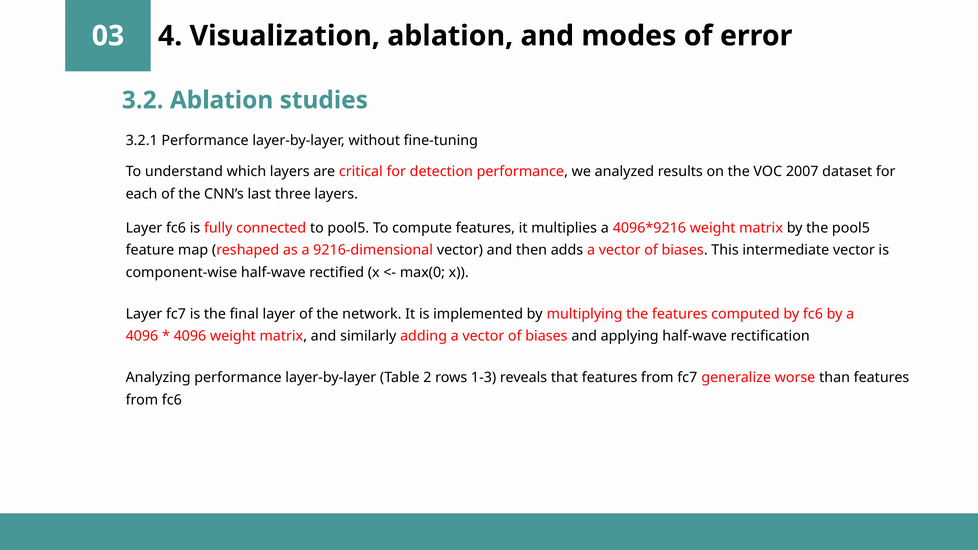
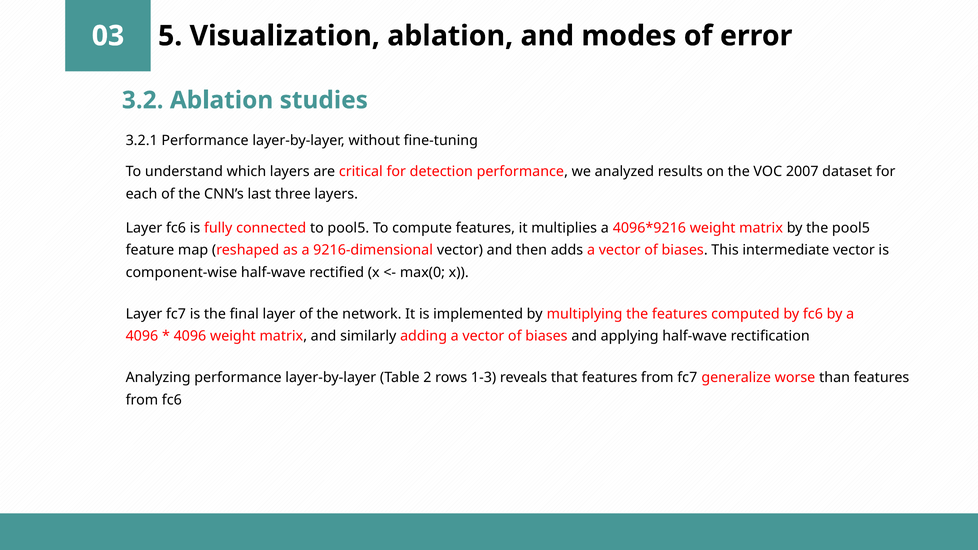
4: 4 -> 5
